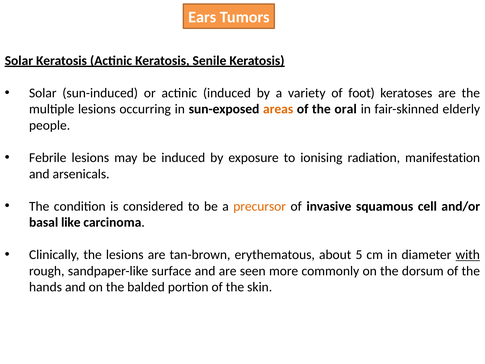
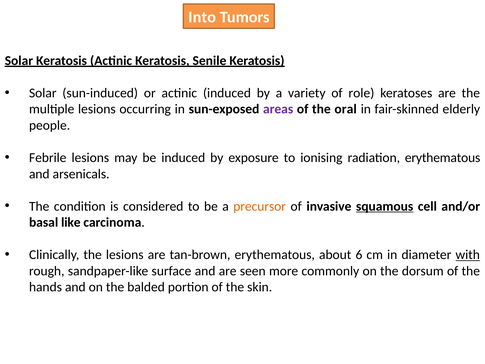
Ears: Ears -> Into
foot: foot -> role
areas colour: orange -> purple
radiation manifestation: manifestation -> erythematous
squamous underline: none -> present
5: 5 -> 6
